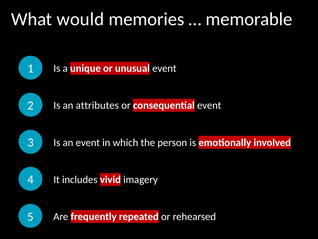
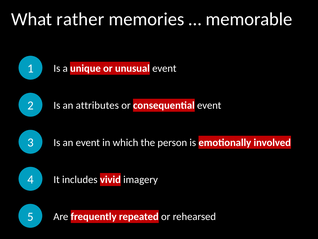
would: would -> rather
